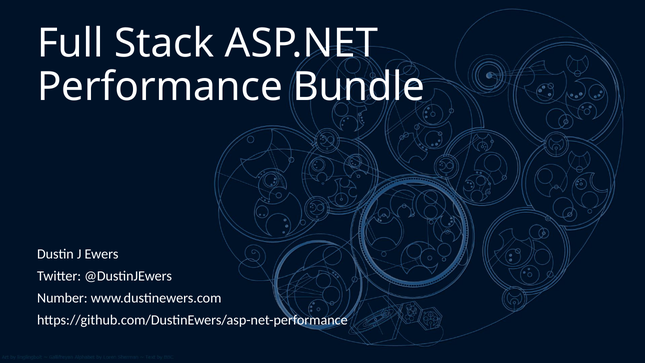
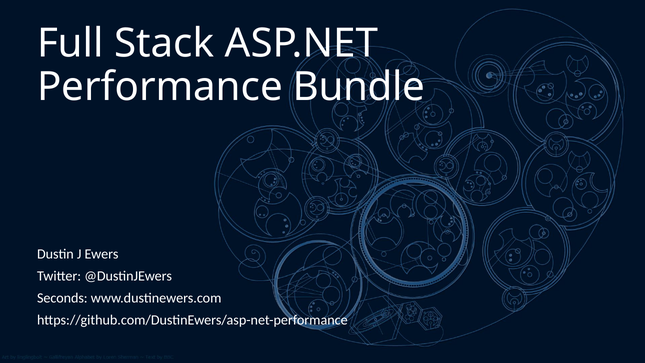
Number: Number -> Seconds
